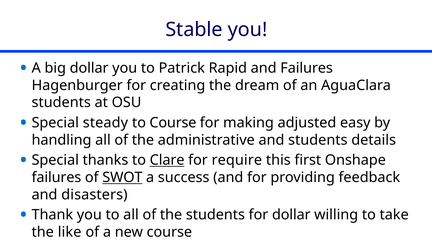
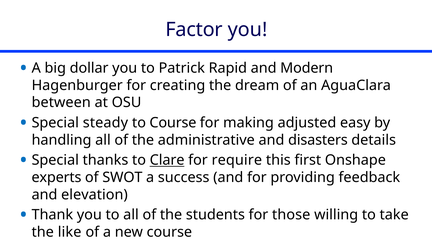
Stable: Stable -> Factor
and Failures: Failures -> Modern
students at (61, 103): students -> between
and students: students -> disasters
failures at (56, 177): failures -> experts
SWOT underline: present -> none
disasters: disasters -> elevation
for dollar: dollar -> those
